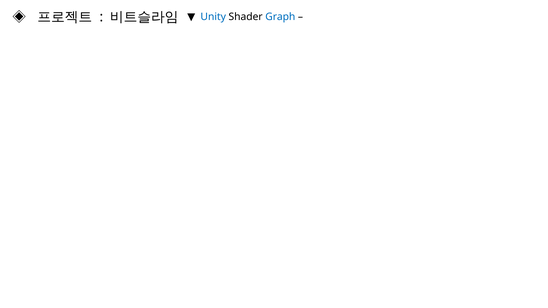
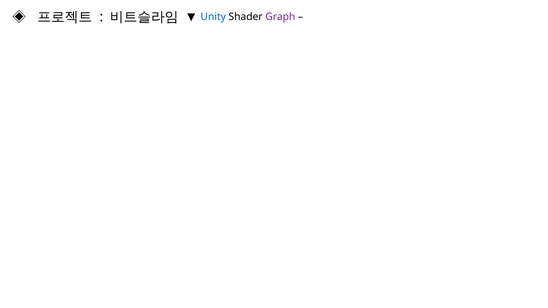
Graph colour: blue -> purple
